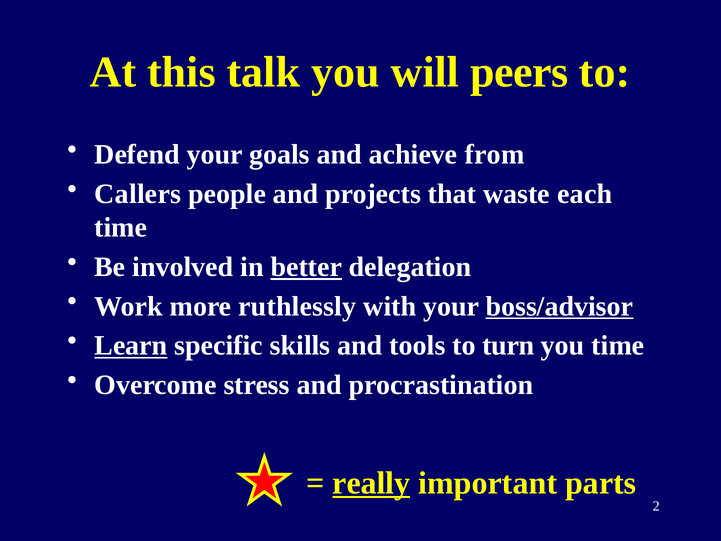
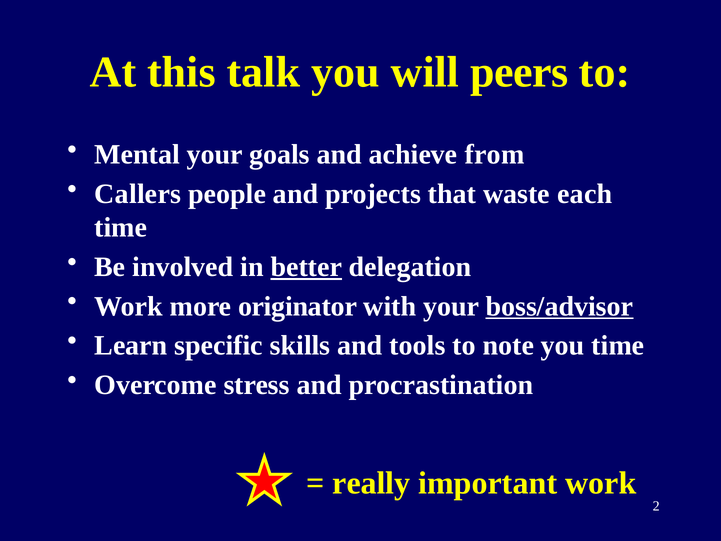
Defend: Defend -> Mental
ruthlessly: ruthlessly -> originator
Learn underline: present -> none
turn: turn -> note
really underline: present -> none
important parts: parts -> work
